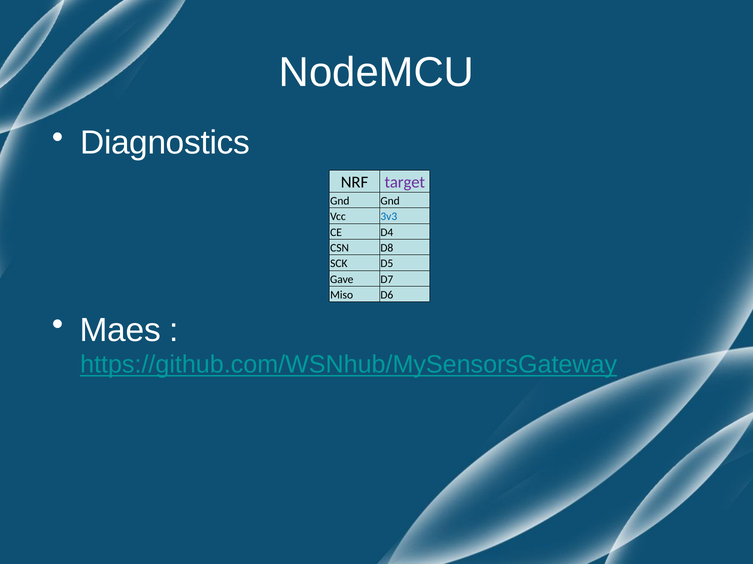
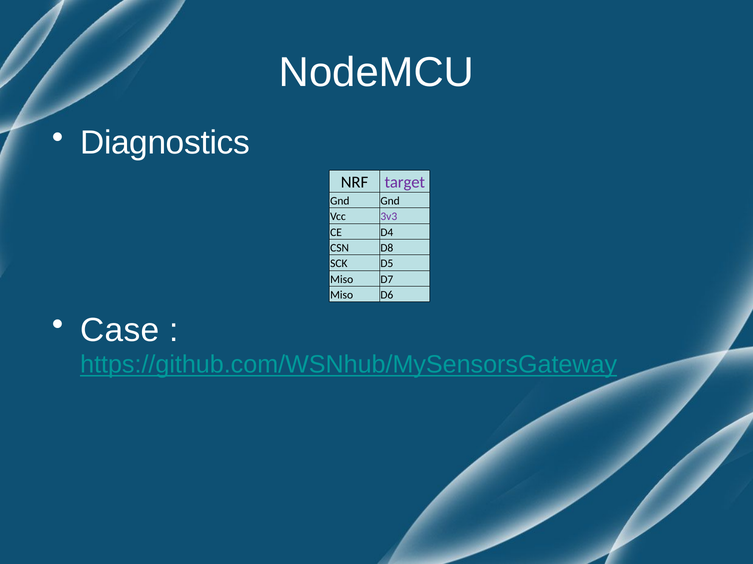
3v3 colour: blue -> purple
Gave at (342, 280): Gave -> Miso
Maes: Maes -> Case
